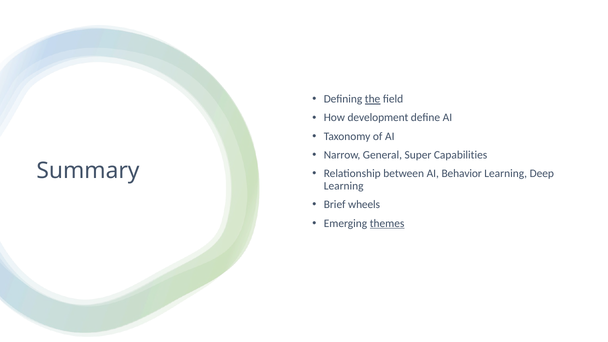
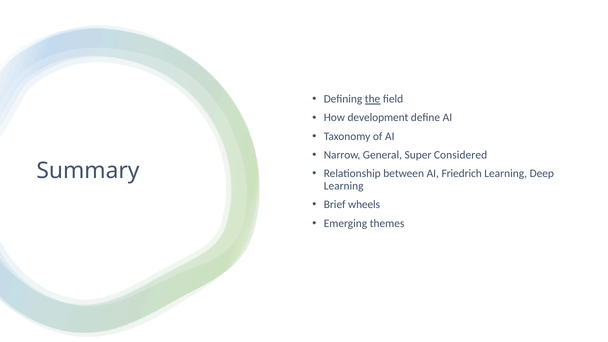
Capabilities: Capabilities -> Considered
Behavior: Behavior -> Friedrich
themes underline: present -> none
